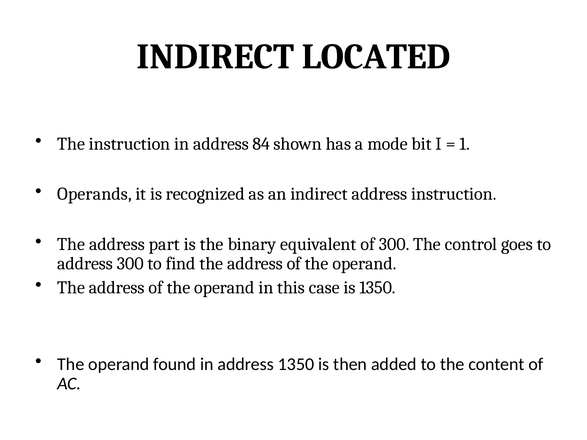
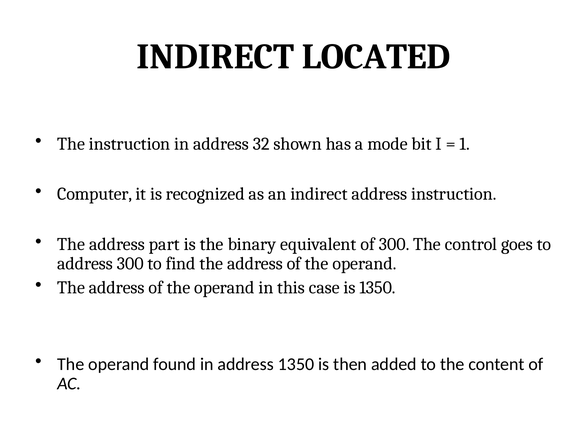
84: 84 -> 32
Operands: Operands -> Computer
